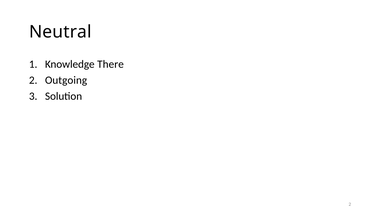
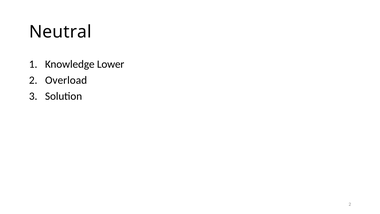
There: There -> Lower
Outgoing: Outgoing -> Overload
